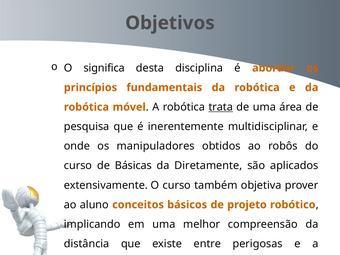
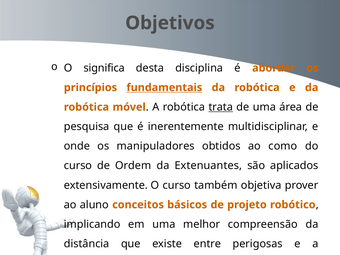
fundamentais underline: none -> present
robôs: robôs -> como
Básicas: Básicas -> Ordem
Diretamente: Diretamente -> Extenuantes
